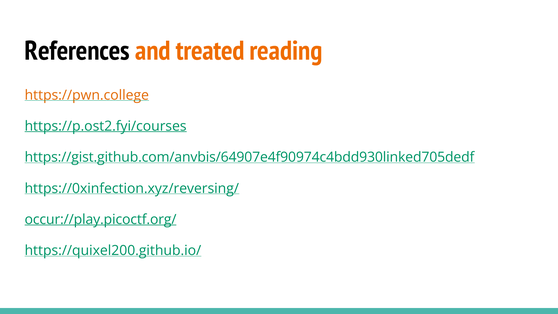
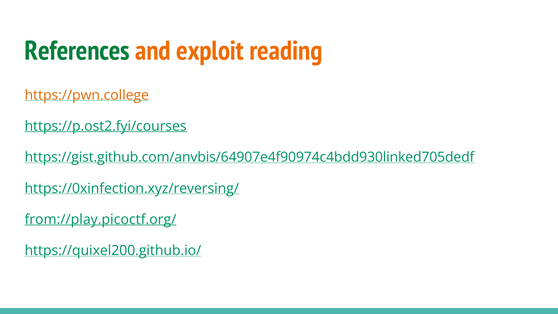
References colour: black -> green
treated: treated -> exploit
occur://play.picoctf.org/: occur://play.picoctf.org/ -> from://play.picoctf.org/
